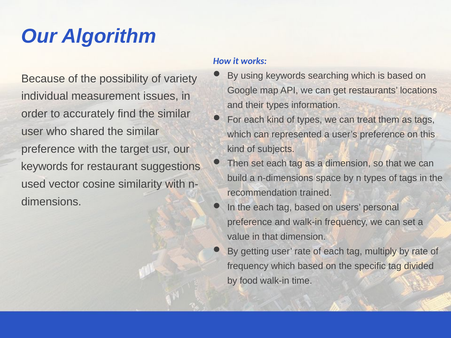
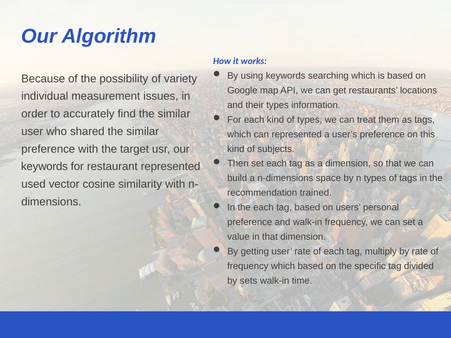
restaurant suggestions: suggestions -> represented
food: food -> sets
